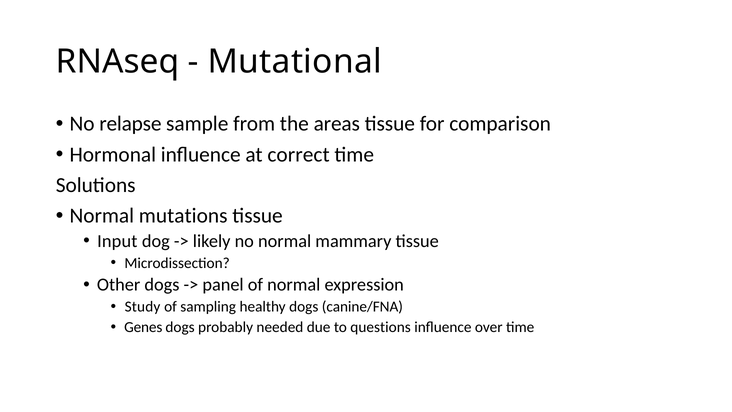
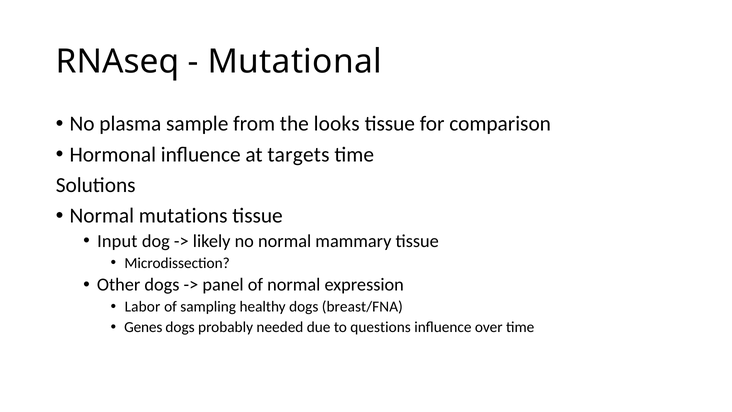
relapse: relapse -> plasma
areas: areas -> looks
correct: correct -> targets
Study: Study -> Labor
canine/FNA: canine/FNA -> breast/FNA
